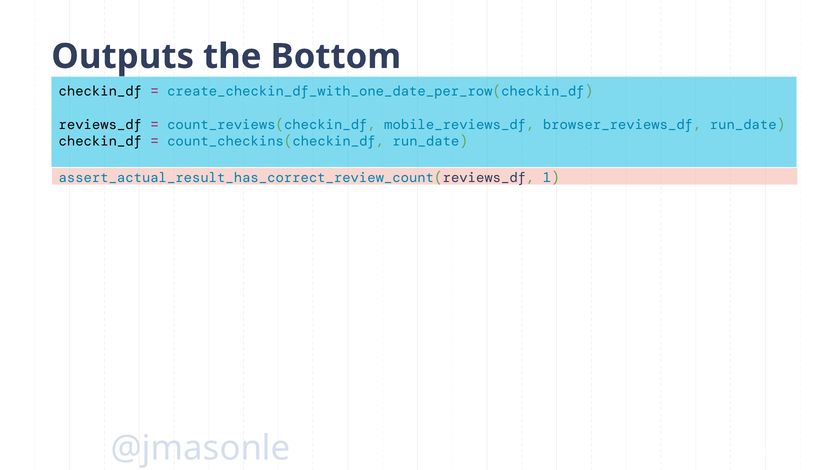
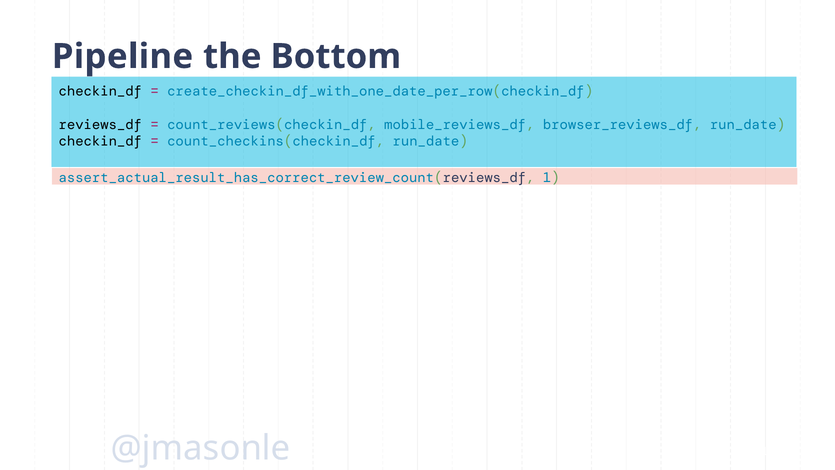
Outputs: Outputs -> Pipeline
